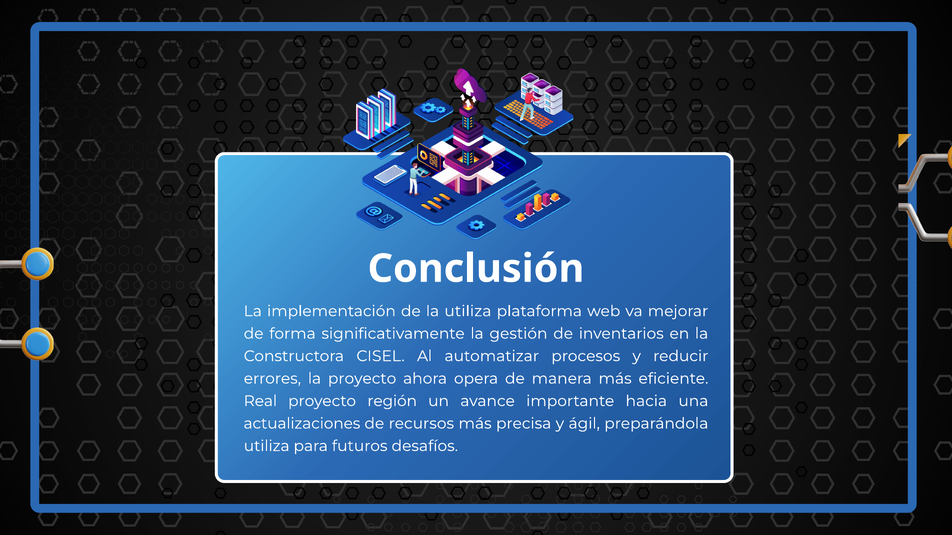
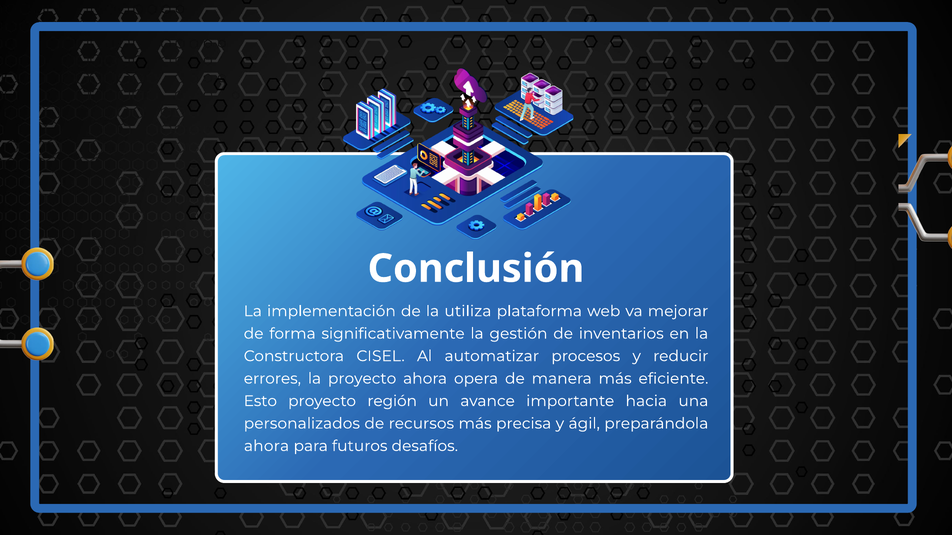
Real: Real -> Esto
actualizaciones: actualizaciones -> personalizados
utiliza at (267, 446): utiliza -> ahora
